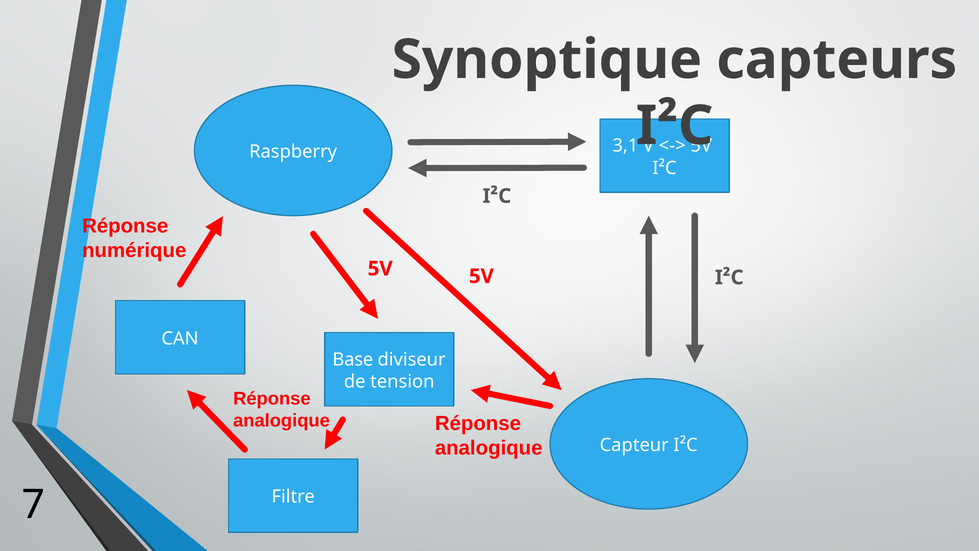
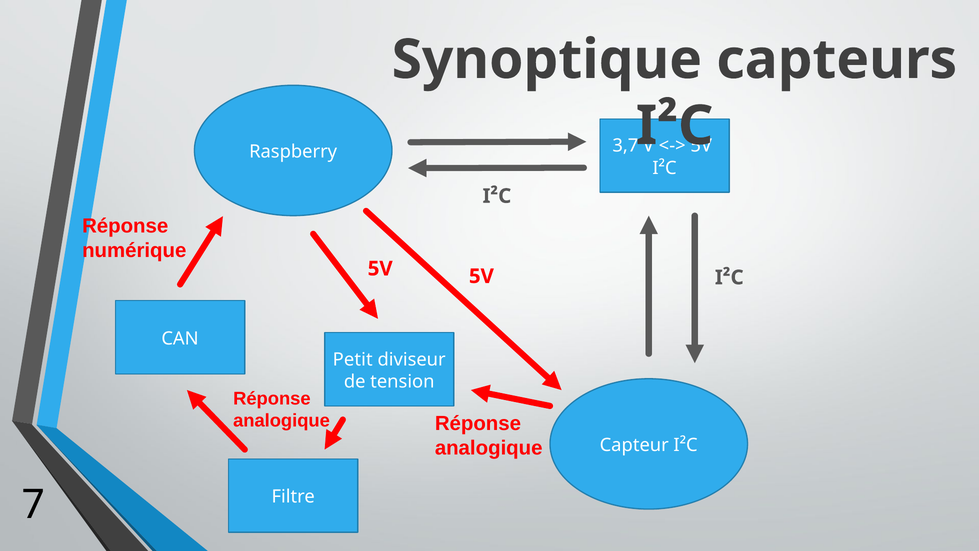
3,1: 3,1 -> 3,7
Base: Base -> Petit
